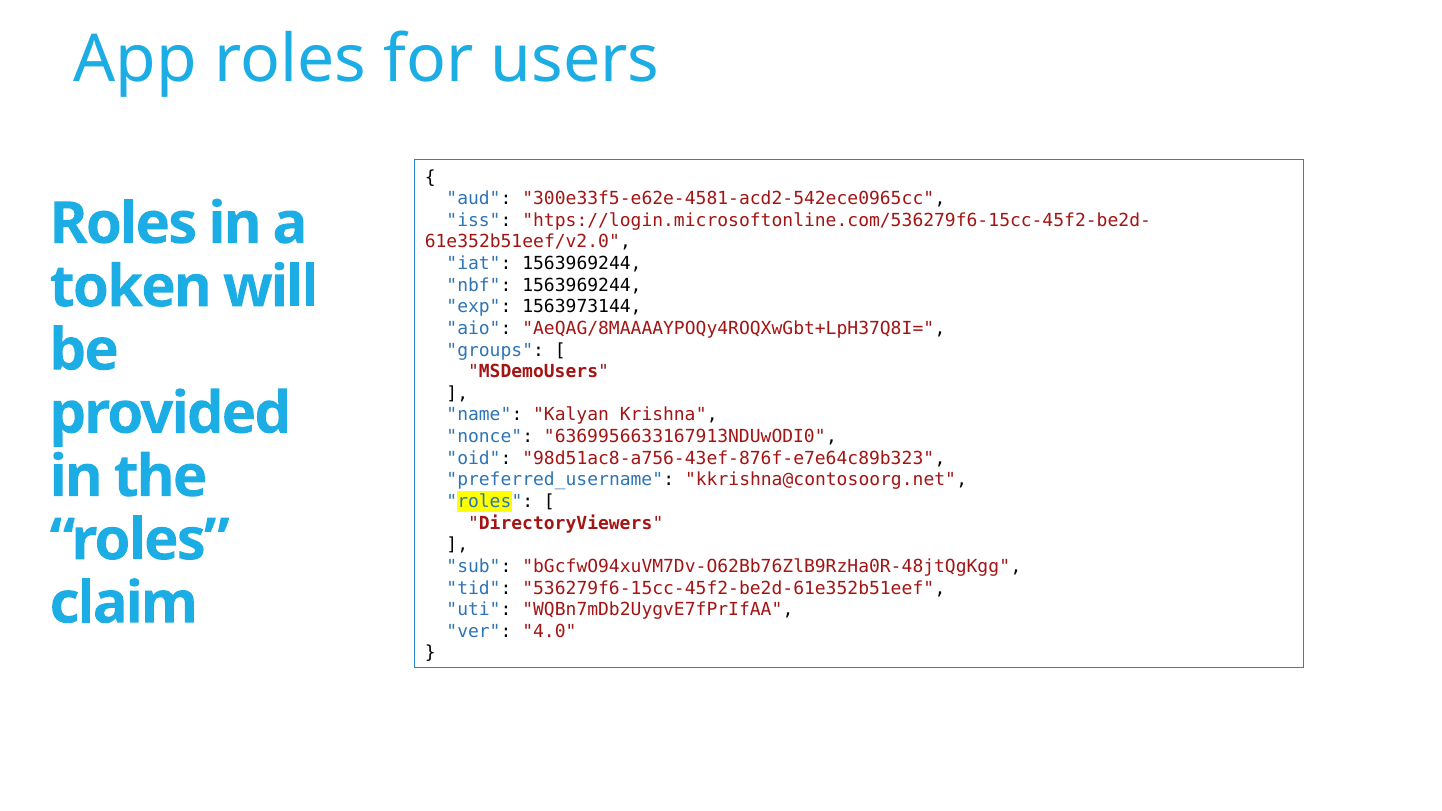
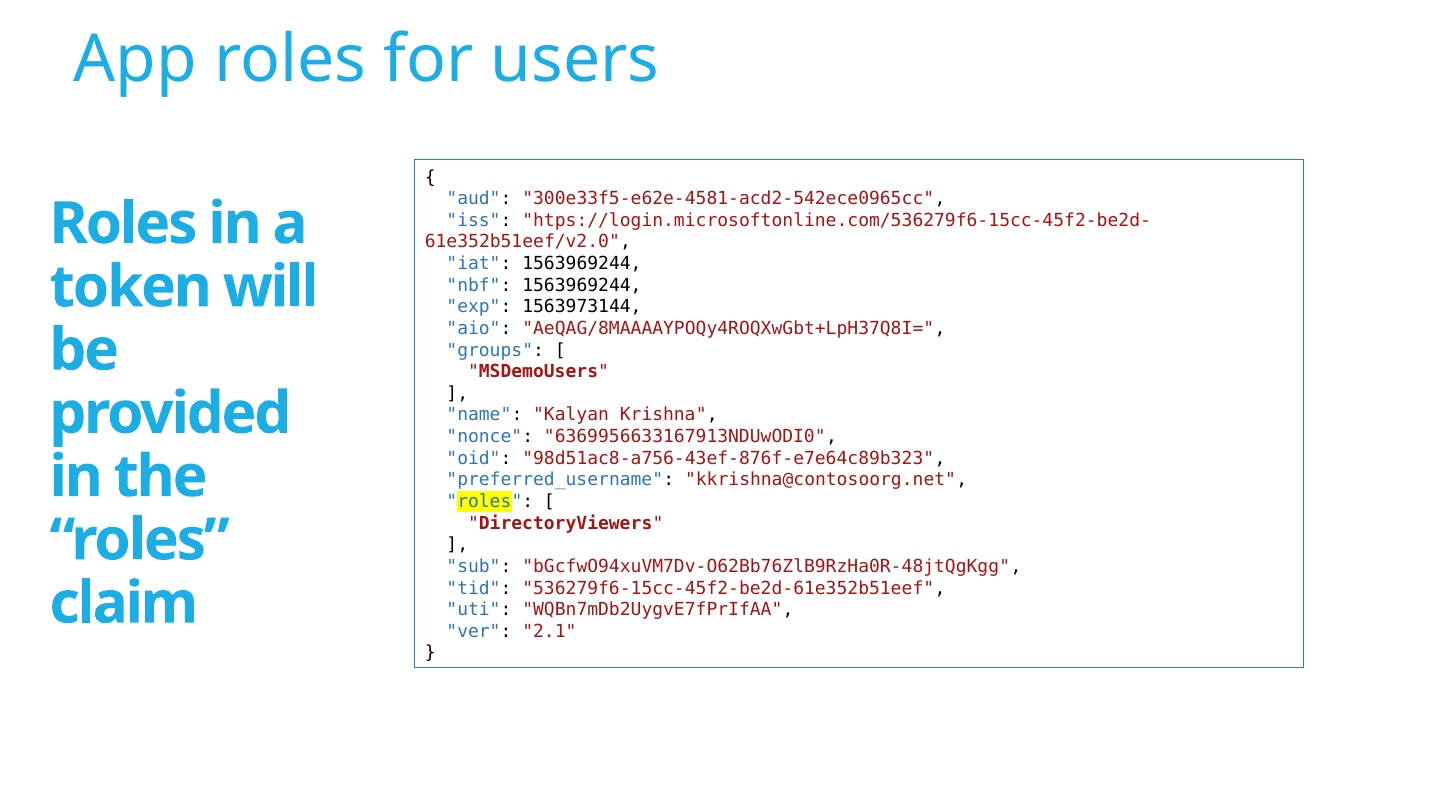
4.0: 4.0 -> 2.1
